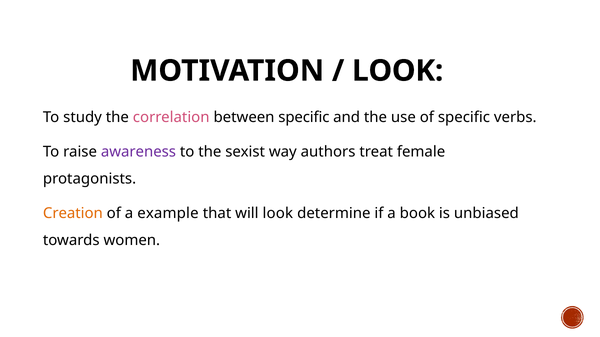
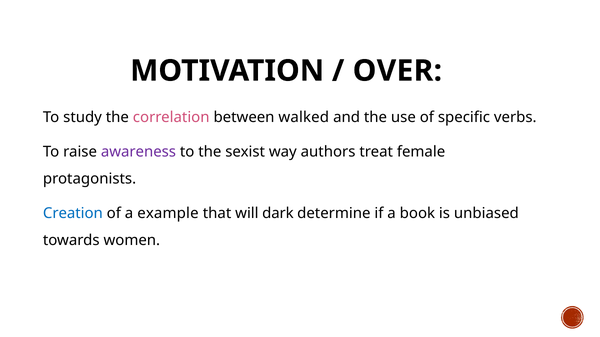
LOOK at (398, 71): LOOK -> OVER
between specific: specific -> walked
Creation colour: orange -> blue
will look: look -> dark
